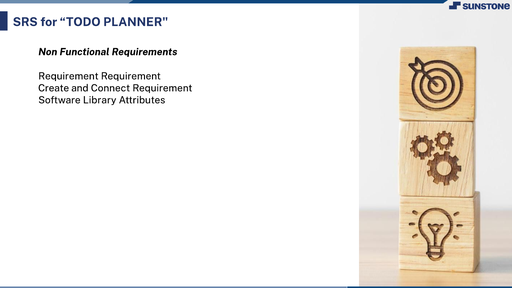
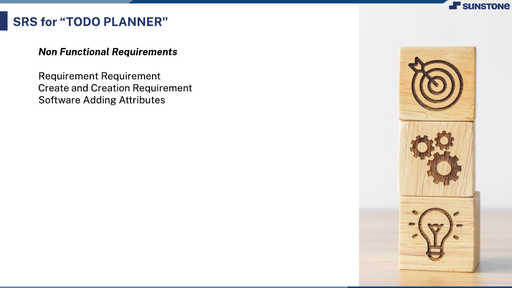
Connect: Connect -> Creation
Library: Library -> Adding
